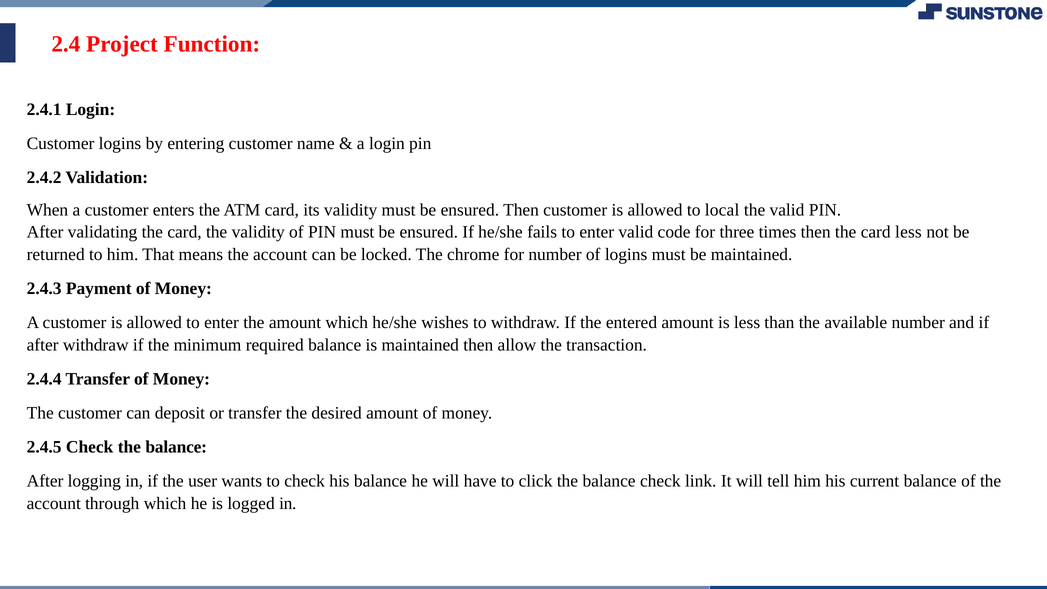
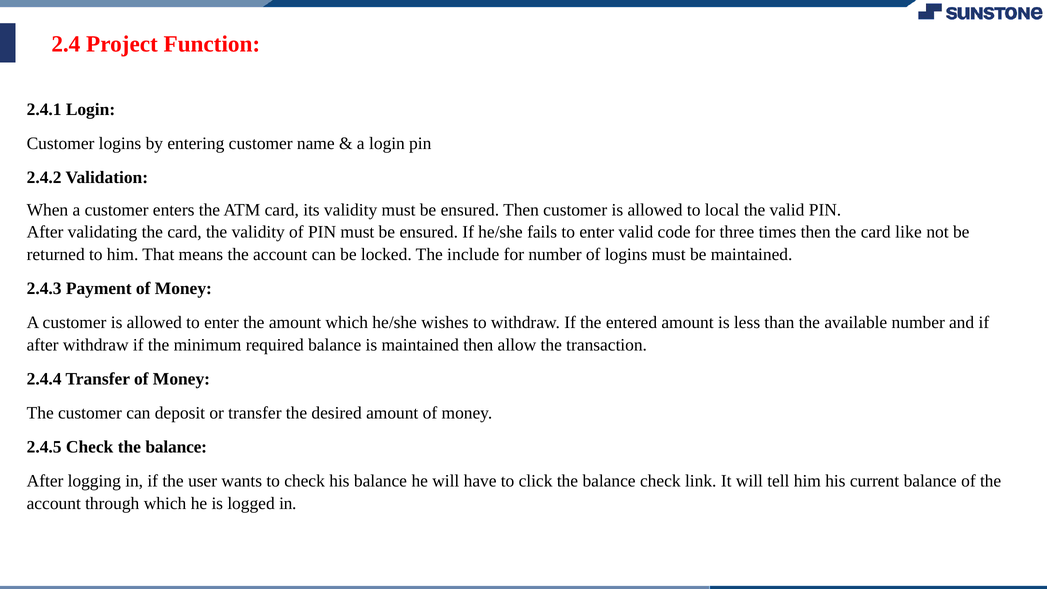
card less: less -> like
chrome: chrome -> include
